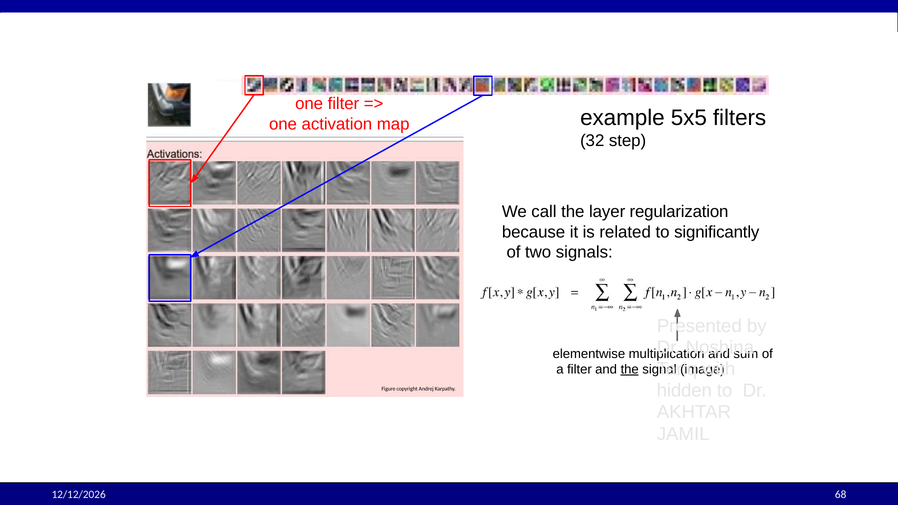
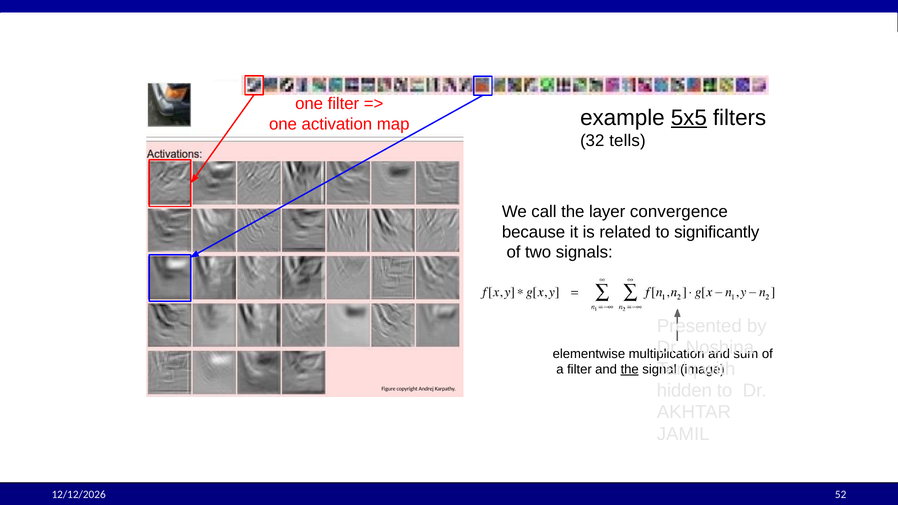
5x5 underline: none -> present
step: step -> tells
regularization: regularization -> convergence
68: 68 -> 52
